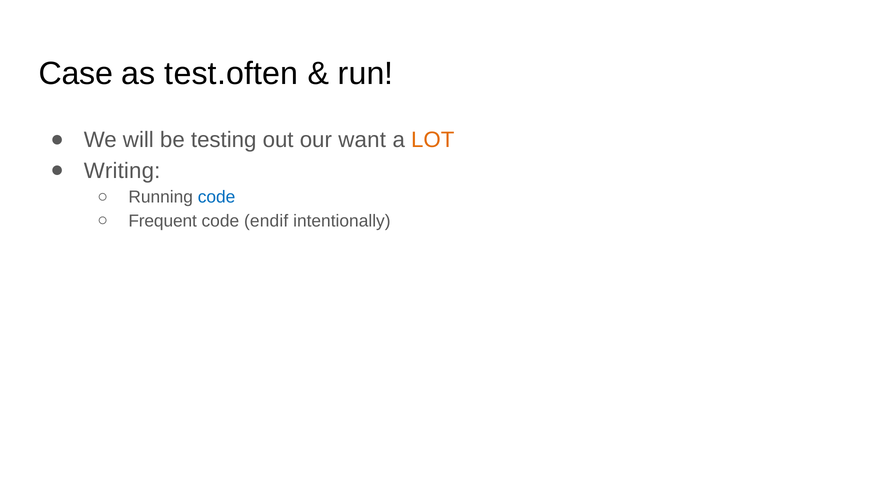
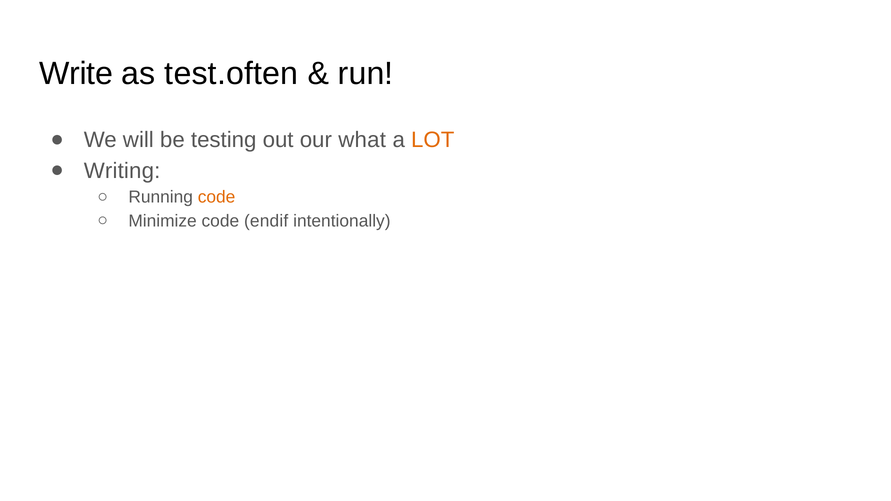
Case: Case -> Write
want: want -> what
code at (217, 197) colour: blue -> orange
Frequent: Frequent -> Minimize
